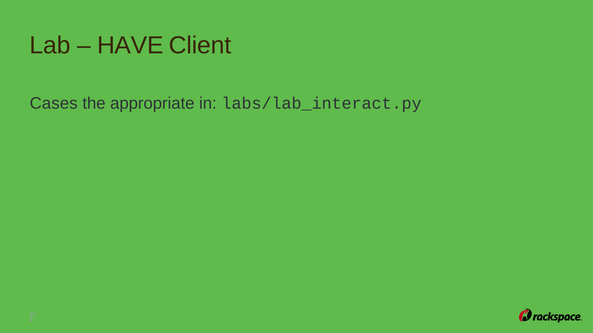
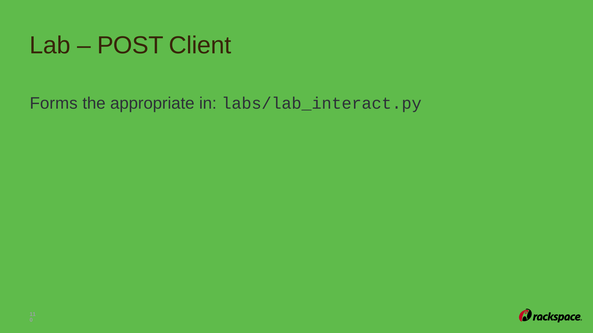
HAVE: HAVE -> POST
Cases: Cases -> Forms
